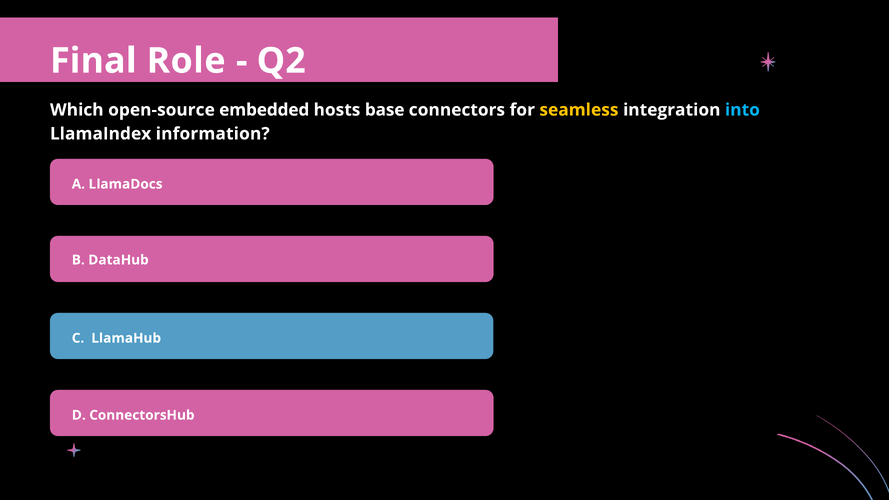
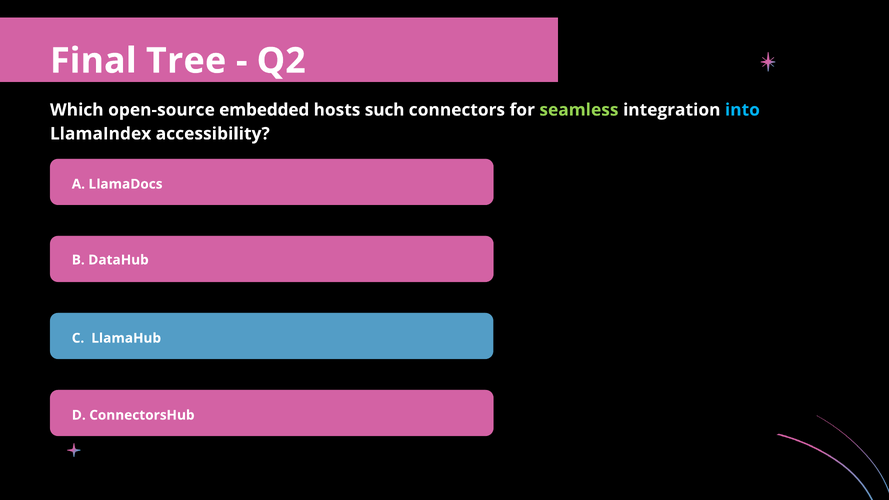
Role: Role -> Tree
base: base -> such
seamless colour: yellow -> light green
information: information -> accessibility
